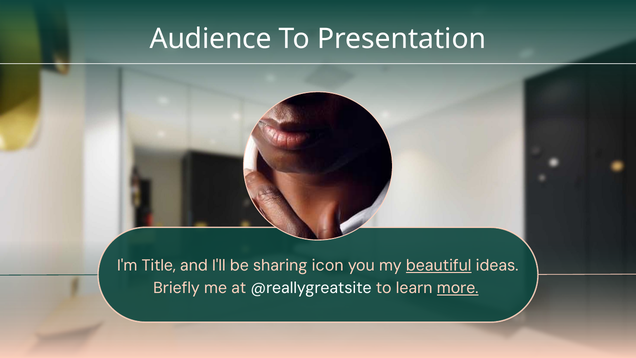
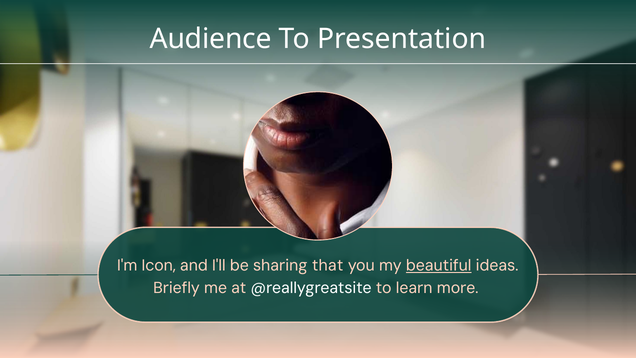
Title: Title -> Icon
icon: icon -> that
more underline: present -> none
